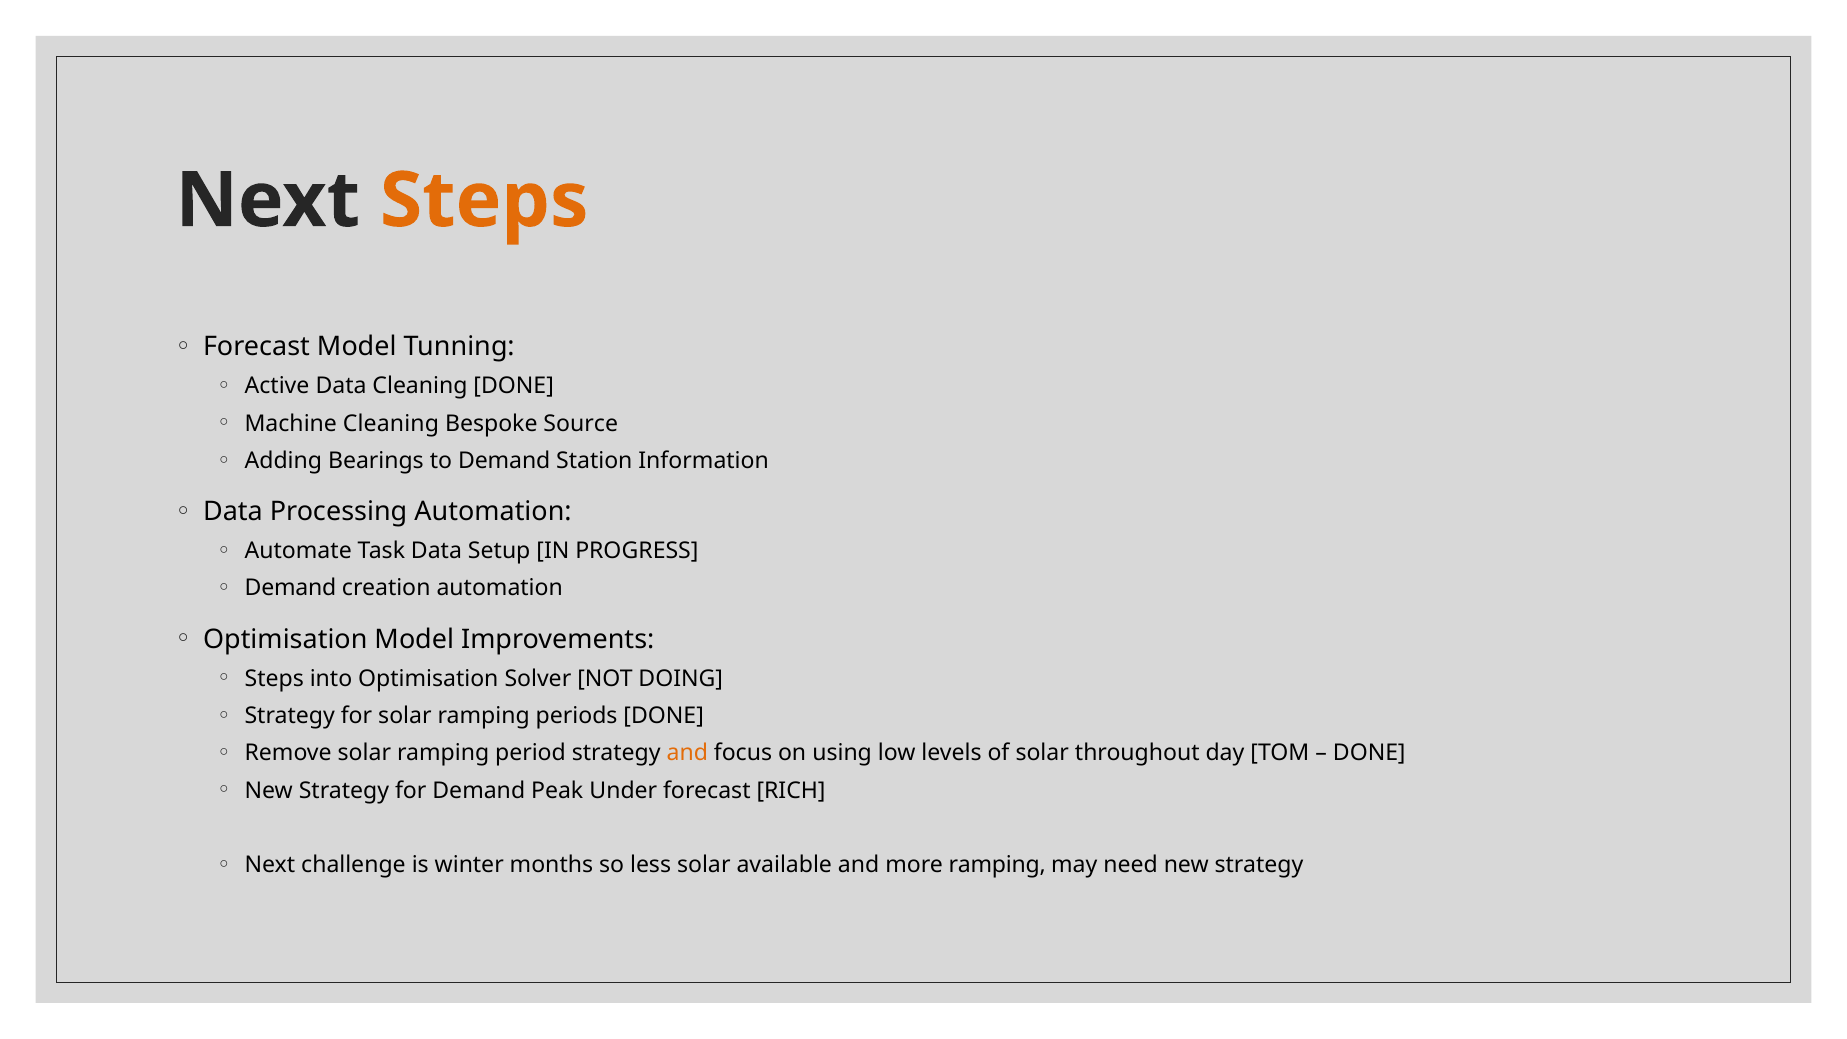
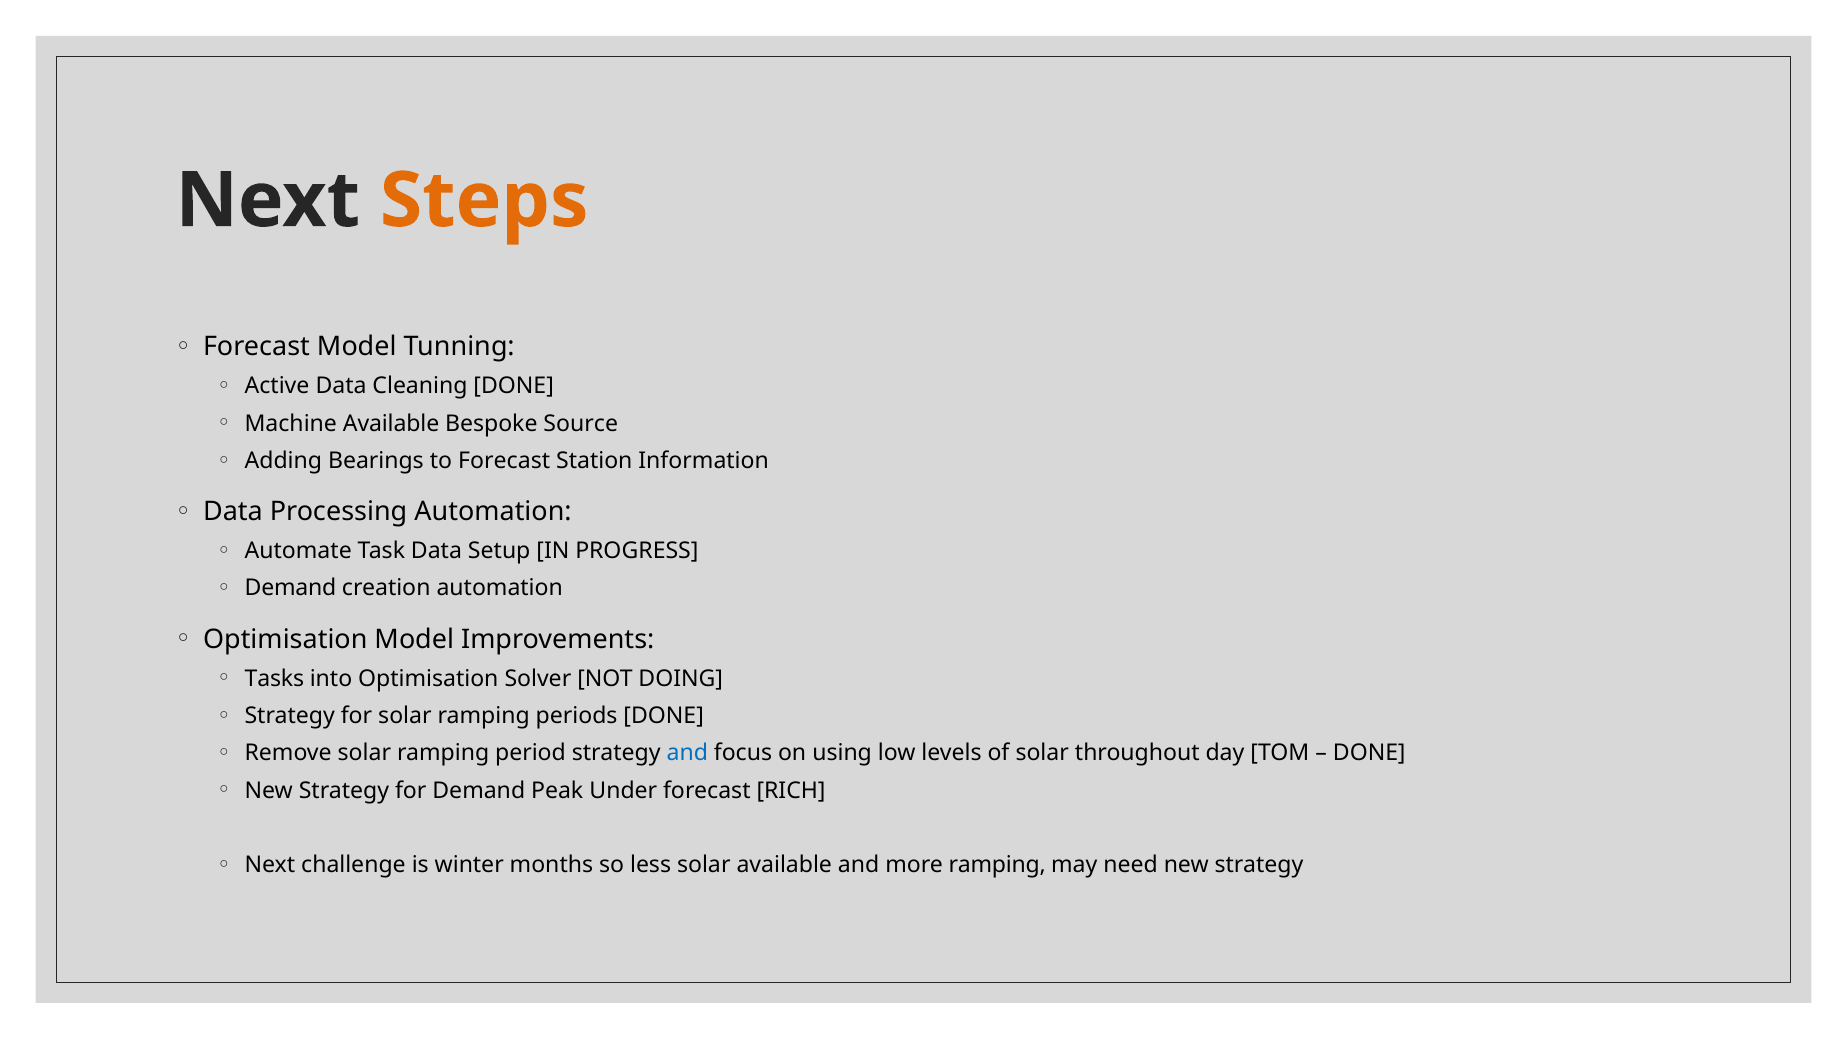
Machine Cleaning: Cleaning -> Available
to Demand: Demand -> Forecast
Steps at (274, 678): Steps -> Tasks
and at (687, 753) colour: orange -> blue
